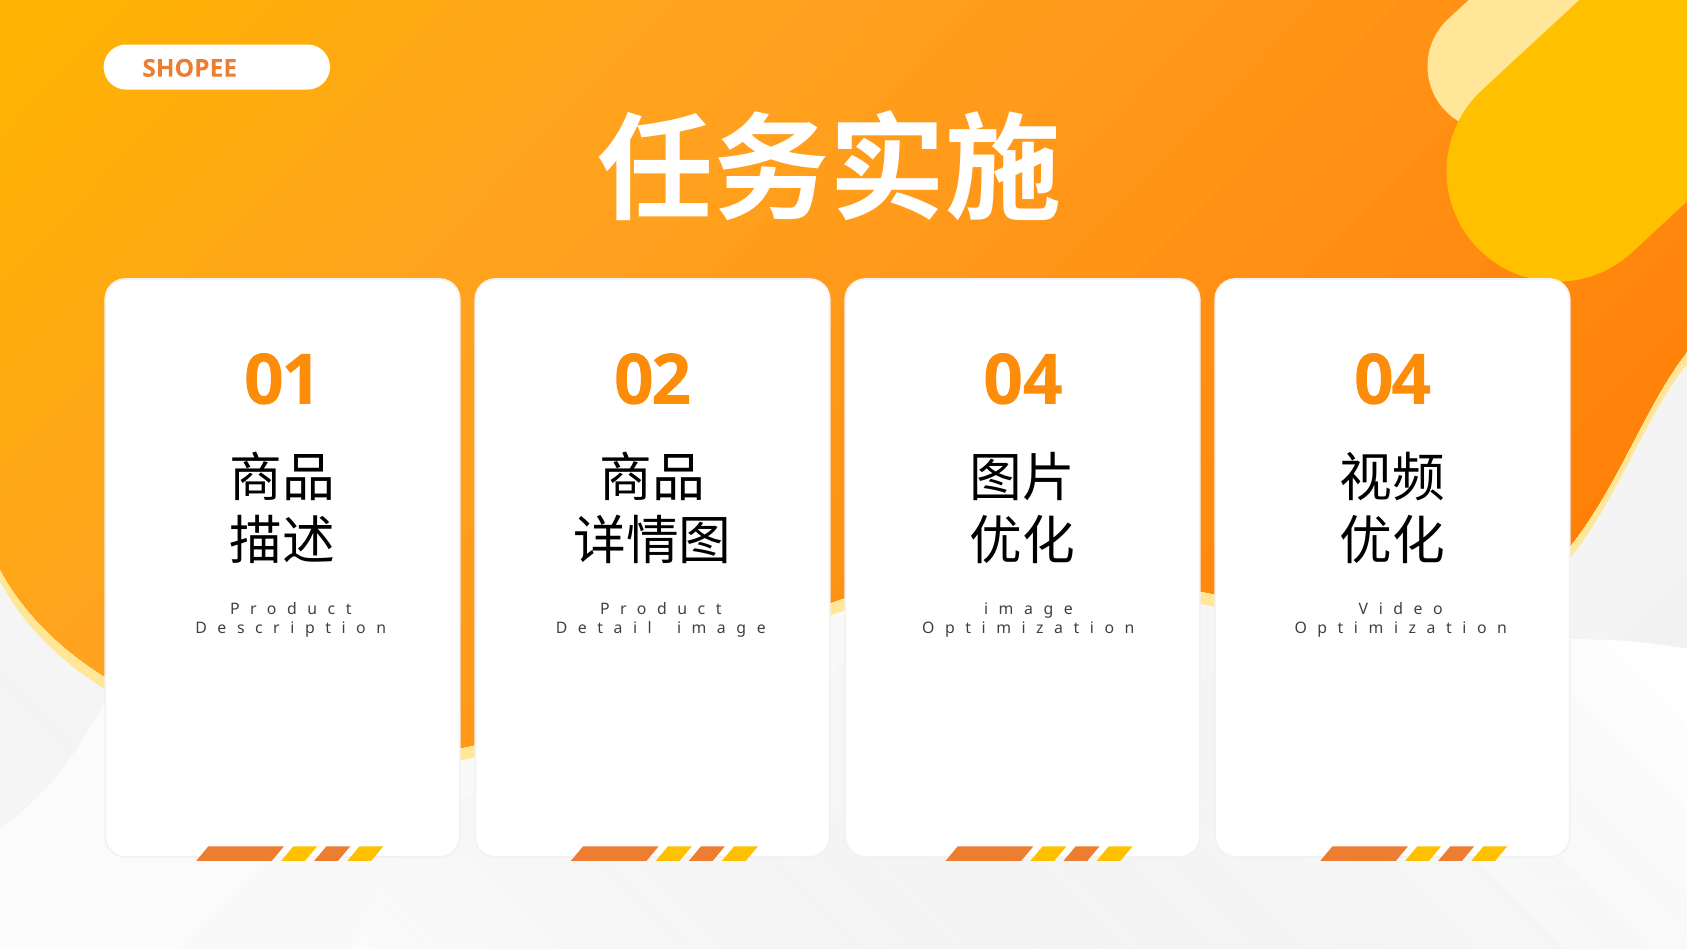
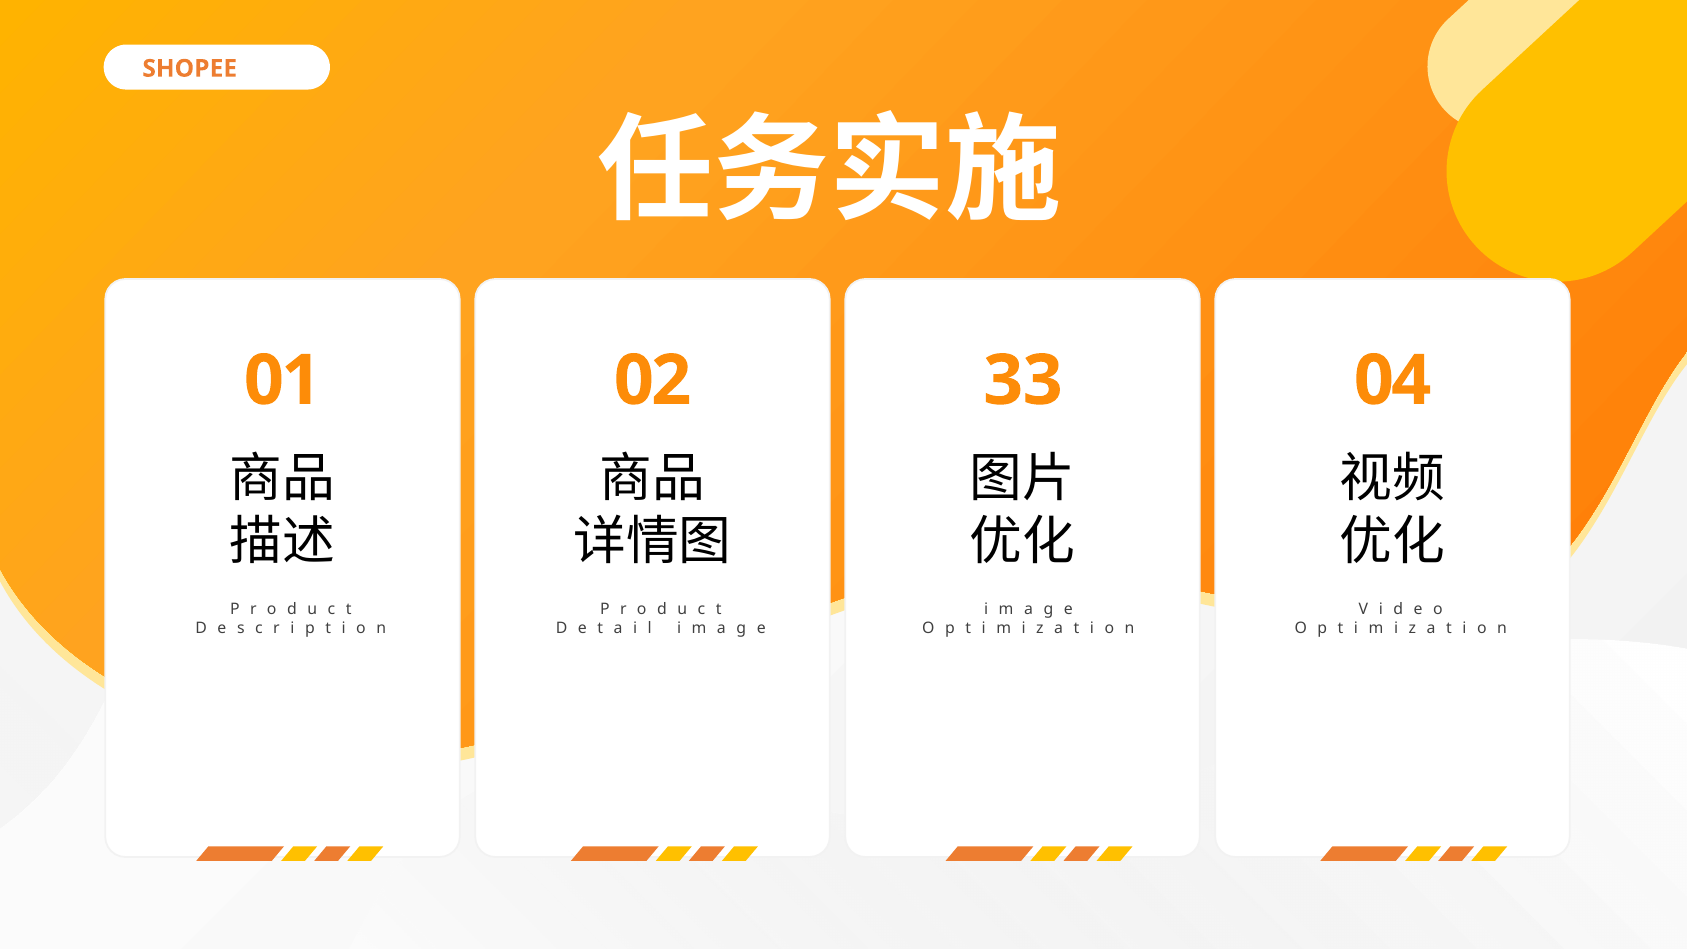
02 04: 04 -> 33
